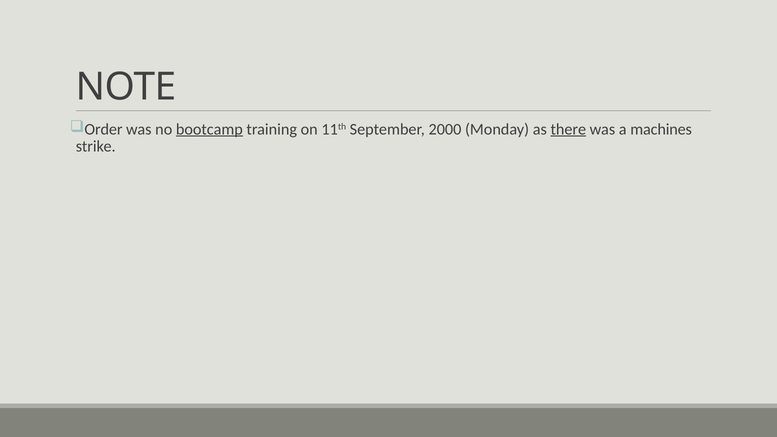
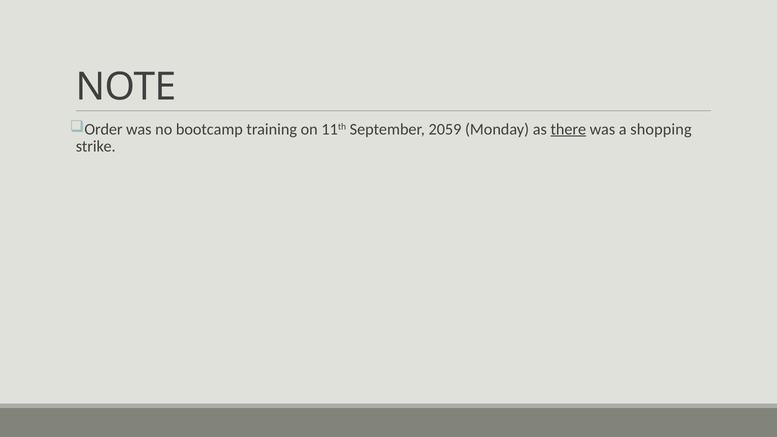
bootcamp underline: present -> none
2000: 2000 -> 2059
machines: machines -> shopping
